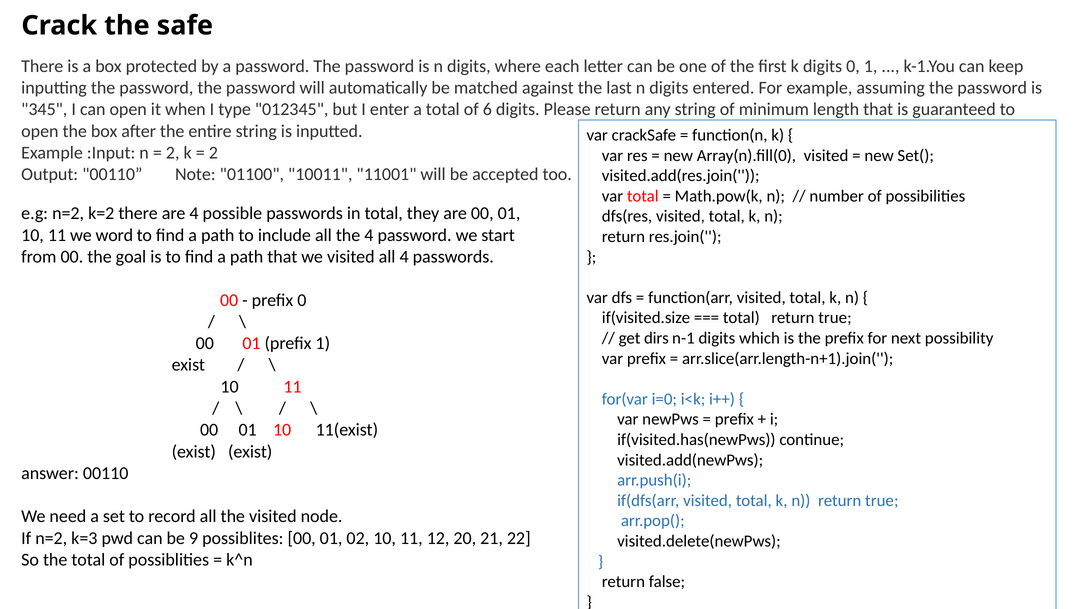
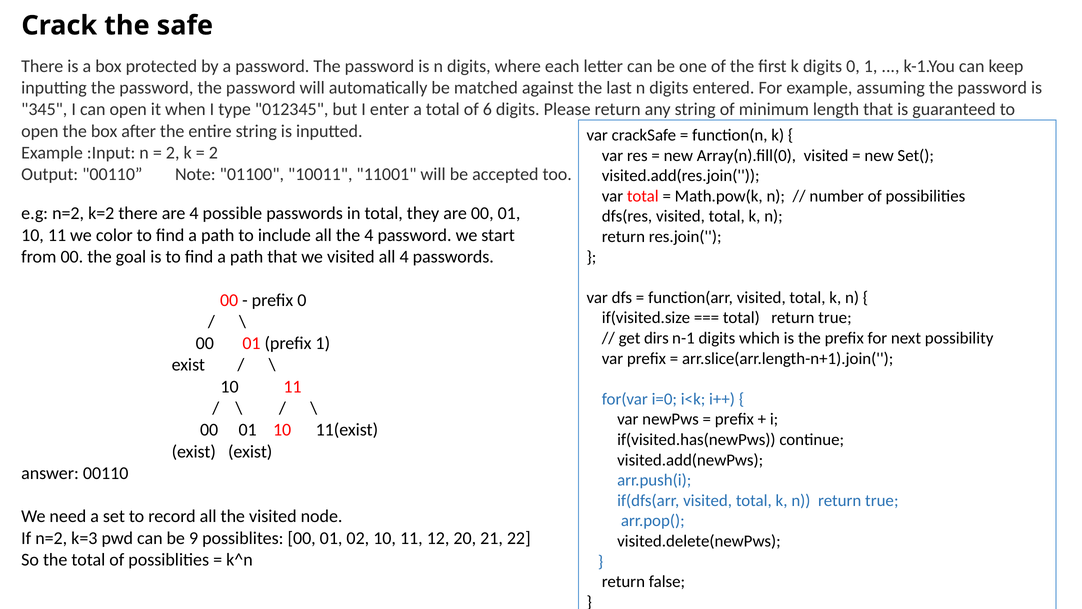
word: word -> color
